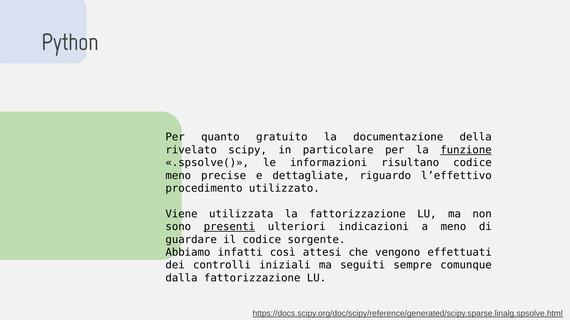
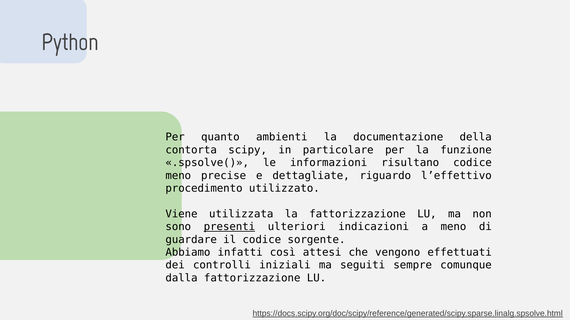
gratuito: gratuito -> ambienti
rivelato: rivelato -> contorta
funzione underline: present -> none
